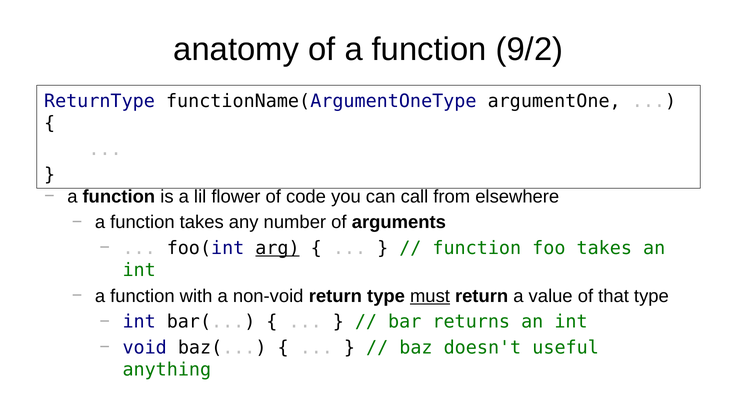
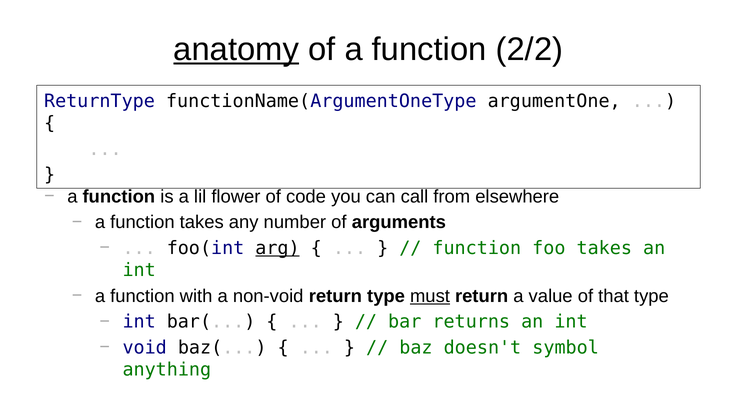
anatomy underline: none -> present
9/2: 9/2 -> 2/2
useful: useful -> symbol
